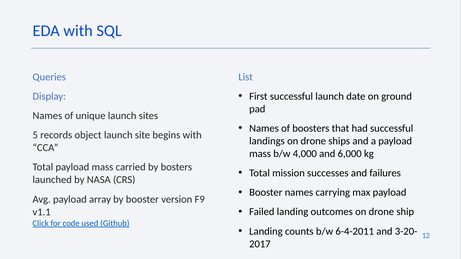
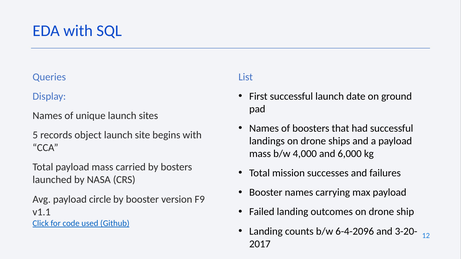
array: array -> circle
6-4-2011: 6-4-2011 -> 6-4-2096
